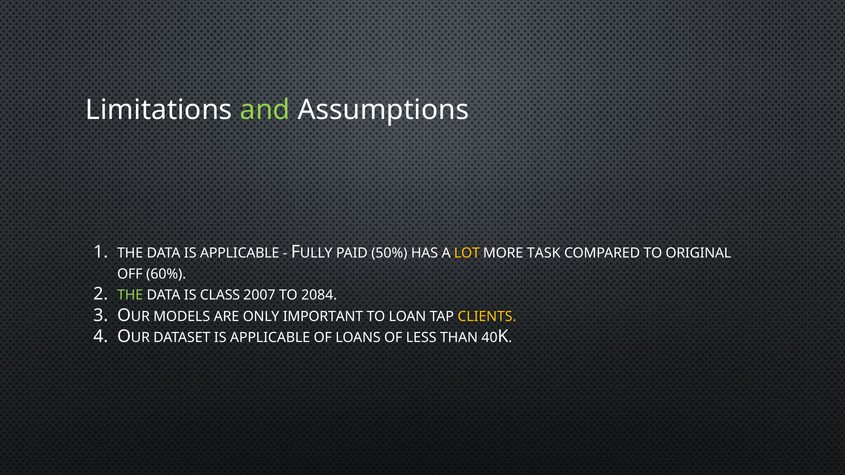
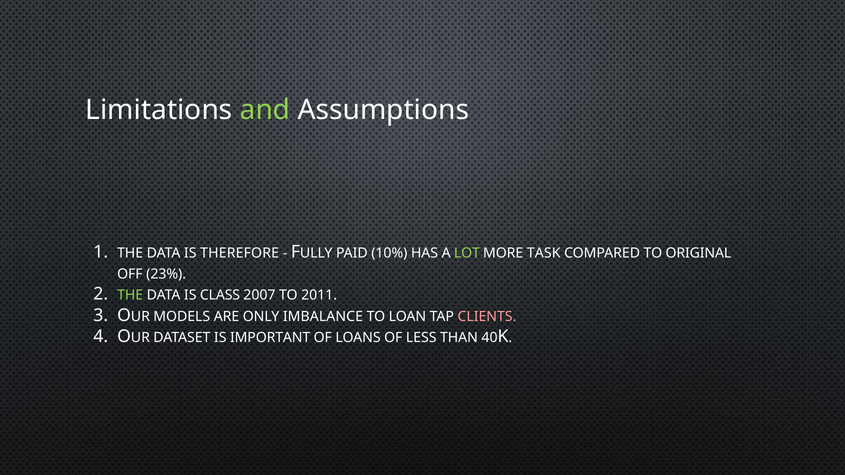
DATA IS APPLICABLE: APPLICABLE -> THEREFORE
50%: 50% -> 10%
LOT colour: yellow -> light green
60%: 60% -> 23%
2084: 2084 -> 2011
IMPORTANT: IMPORTANT -> IMBALANCE
CLIENTS colour: yellow -> pink
DATASET IS APPLICABLE: APPLICABLE -> IMPORTANT
